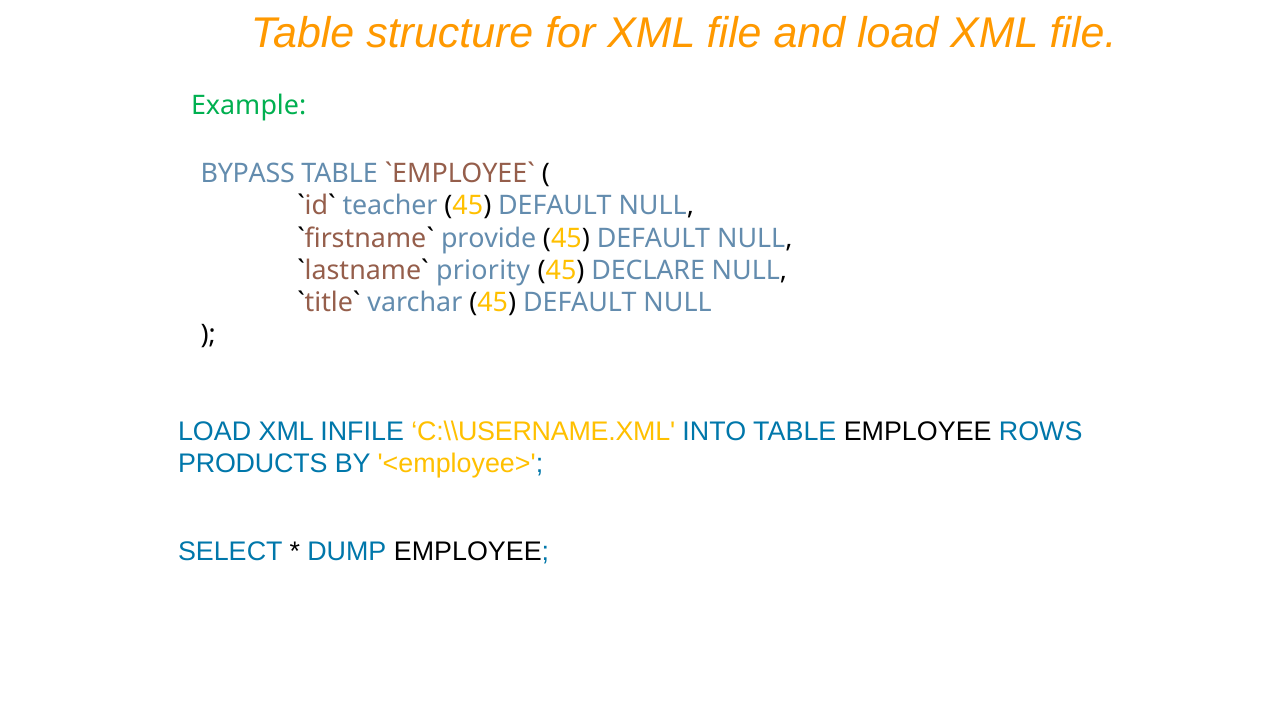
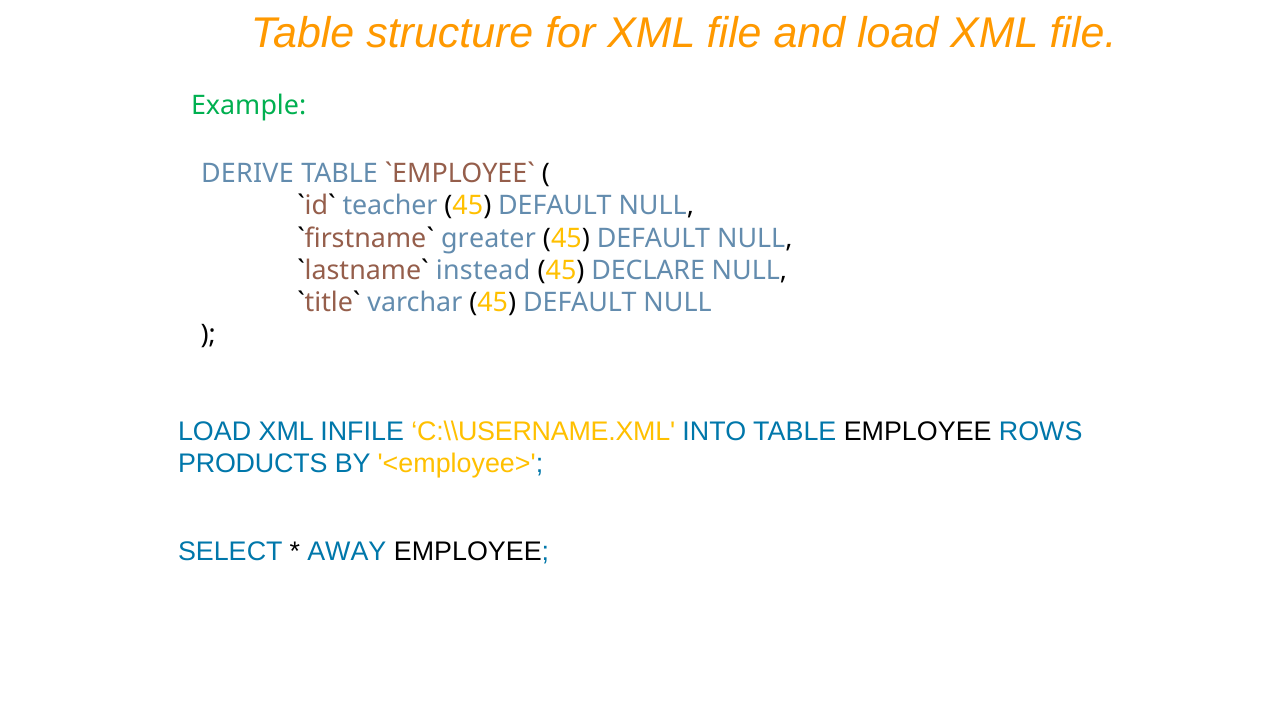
BYPASS: BYPASS -> DERIVE
provide: provide -> greater
priority: priority -> instead
DUMP: DUMP -> AWAY
